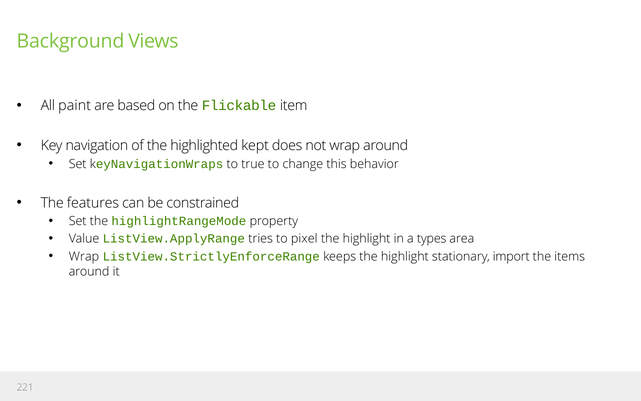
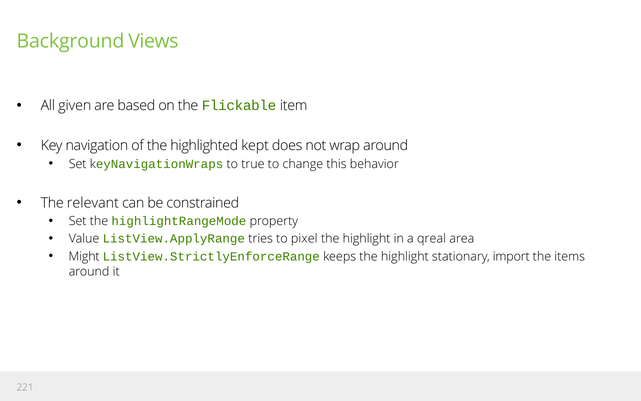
paint: paint -> given
features: features -> relevant
types: types -> qreal
Wrap at (84, 256): Wrap -> Might
